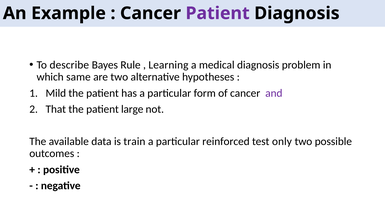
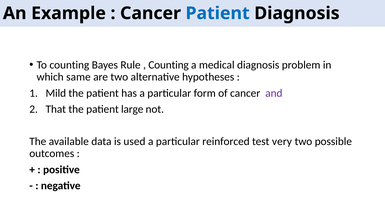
Patient at (218, 13) colour: purple -> blue
To describe: describe -> counting
Learning at (168, 65): Learning -> Counting
train: train -> used
only: only -> very
